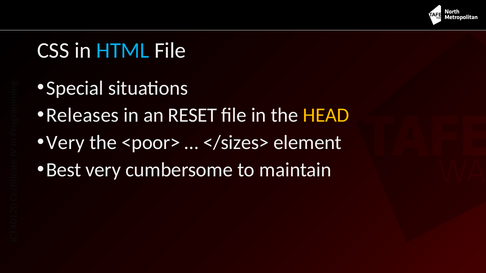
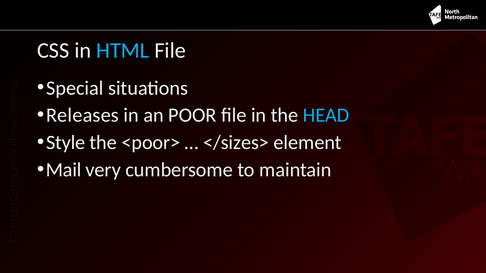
RESET: RESET -> POOR
HEAD colour: yellow -> light blue
Very at (65, 143): Very -> Style
Best: Best -> Mail
